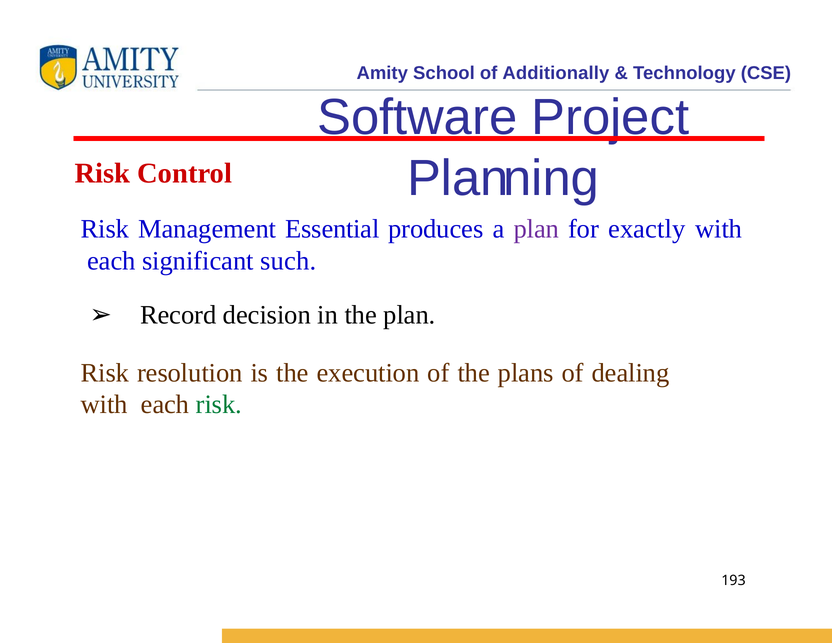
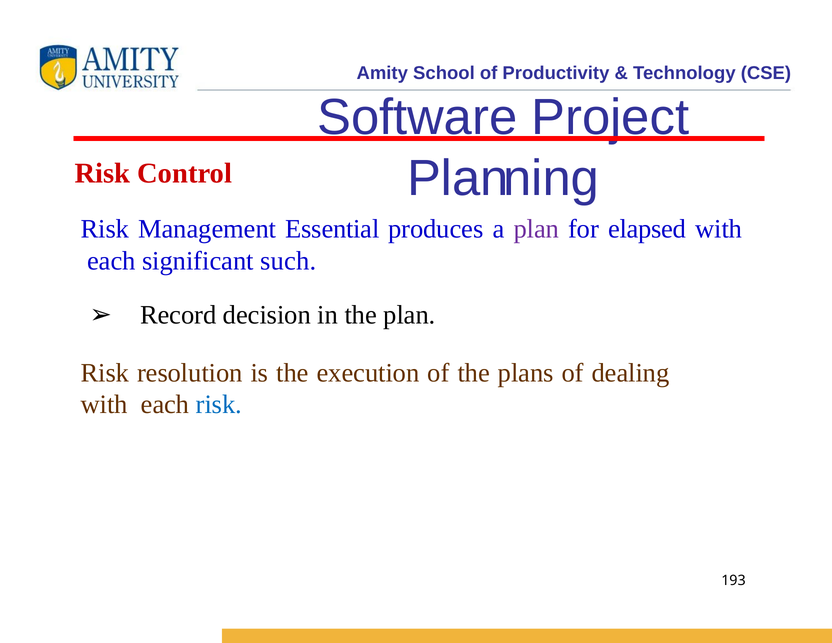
Additionally: Additionally -> Productivity
exactly: exactly -> elapsed
risk at (219, 405) colour: green -> blue
